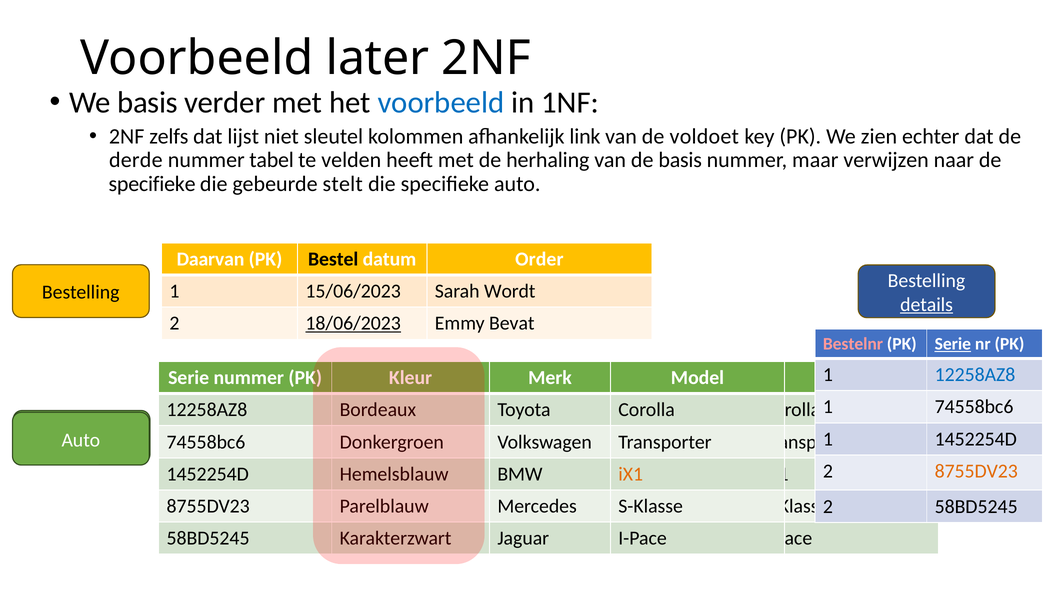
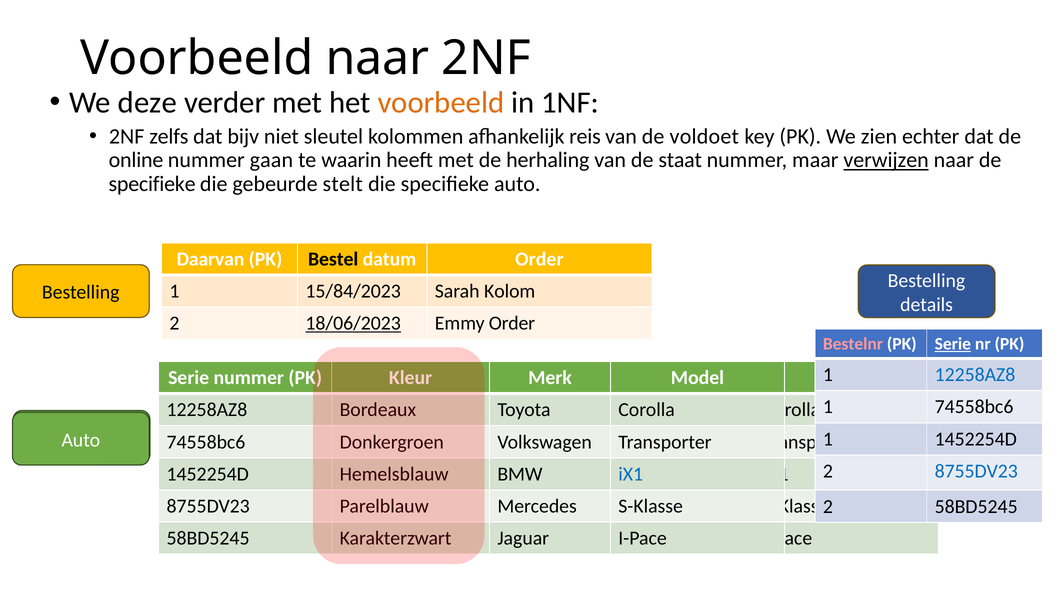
Voorbeeld later: later -> naar
We basis: basis -> deze
voorbeeld at (441, 102) colour: blue -> orange
lijst: lijst -> bijv
link: link -> reis
derde: derde -> online
tabel: tabel -> gaan
velden: velden -> waarin
de basis: basis -> staat
verwijzen underline: none -> present
15/06/2023: 15/06/2023 -> 15/84/2023
Wordt: Wordt -> Kolom
details at (927, 304) underline: present -> none
Emmy Bevat: Bevat -> Order
8755DV23 at (976, 471) colour: orange -> blue
iX1 at (631, 474) colour: orange -> blue
